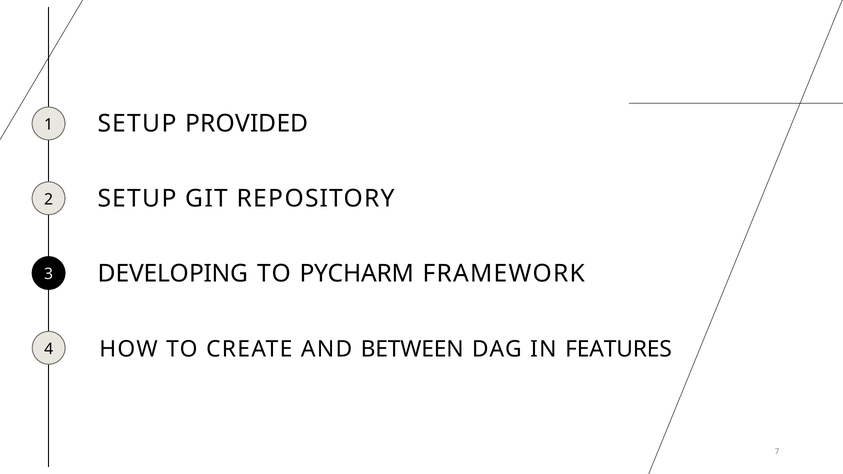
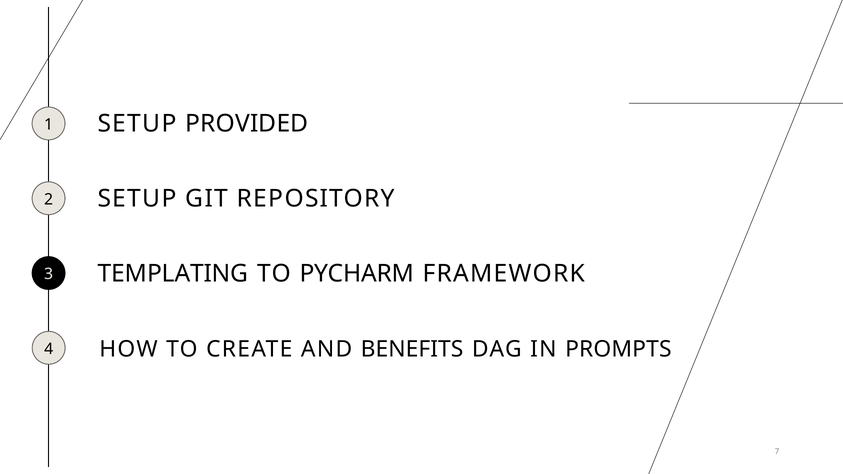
DEVELOPING: DEVELOPING -> TEMPLATING
BETWEEN: BETWEEN -> BENEFITS
FEATURES: FEATURES -> PROMPTS
